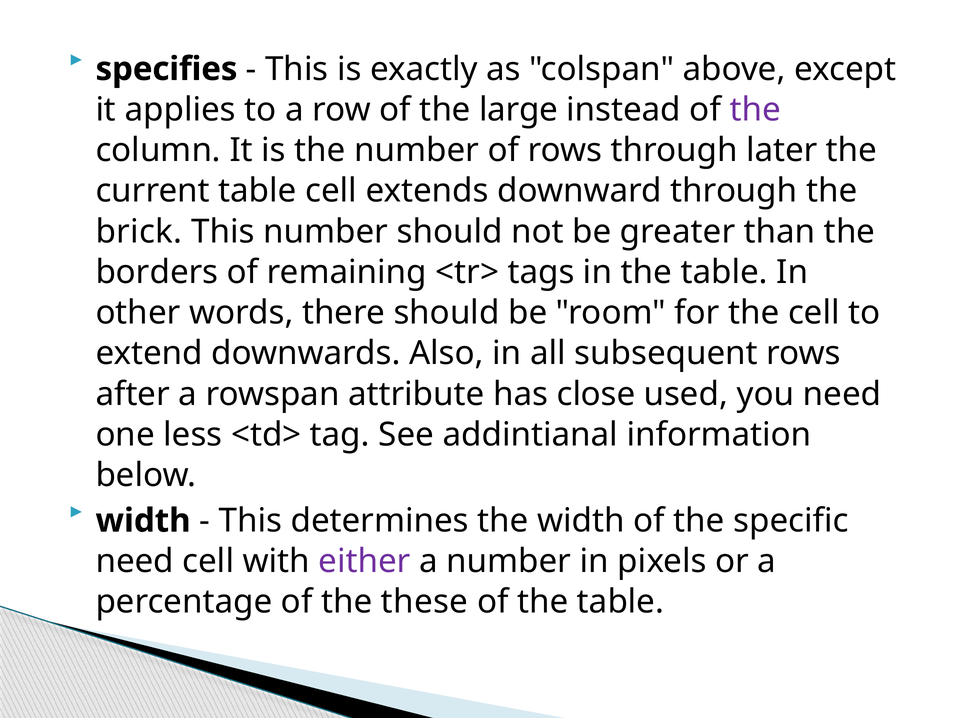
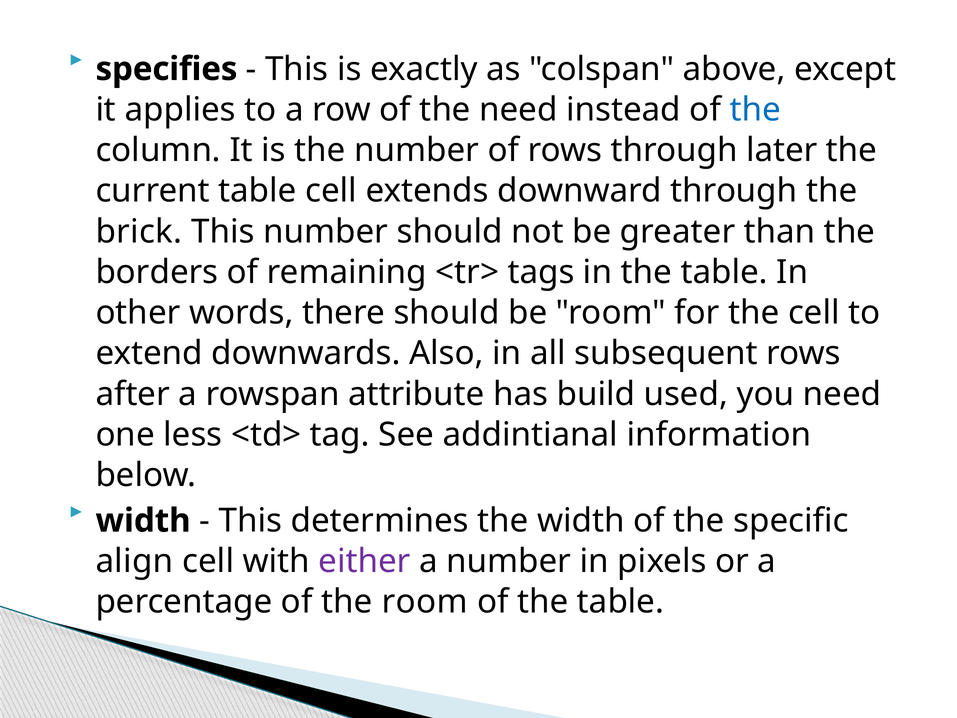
the large: large -> need
the at (755, 110) colour: purple -> blue
close: close -> build
need at (135, 561): need -> align
the these: these -> room
